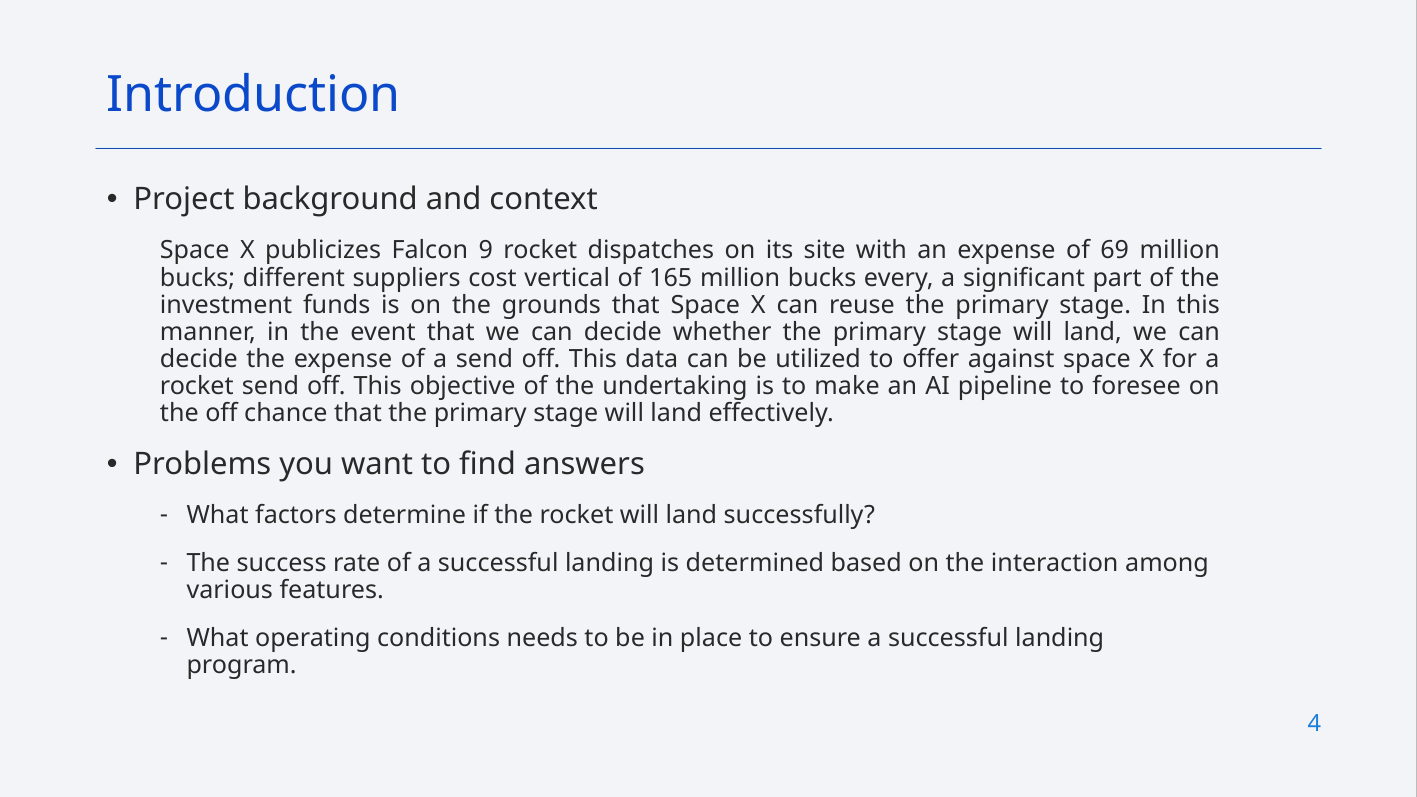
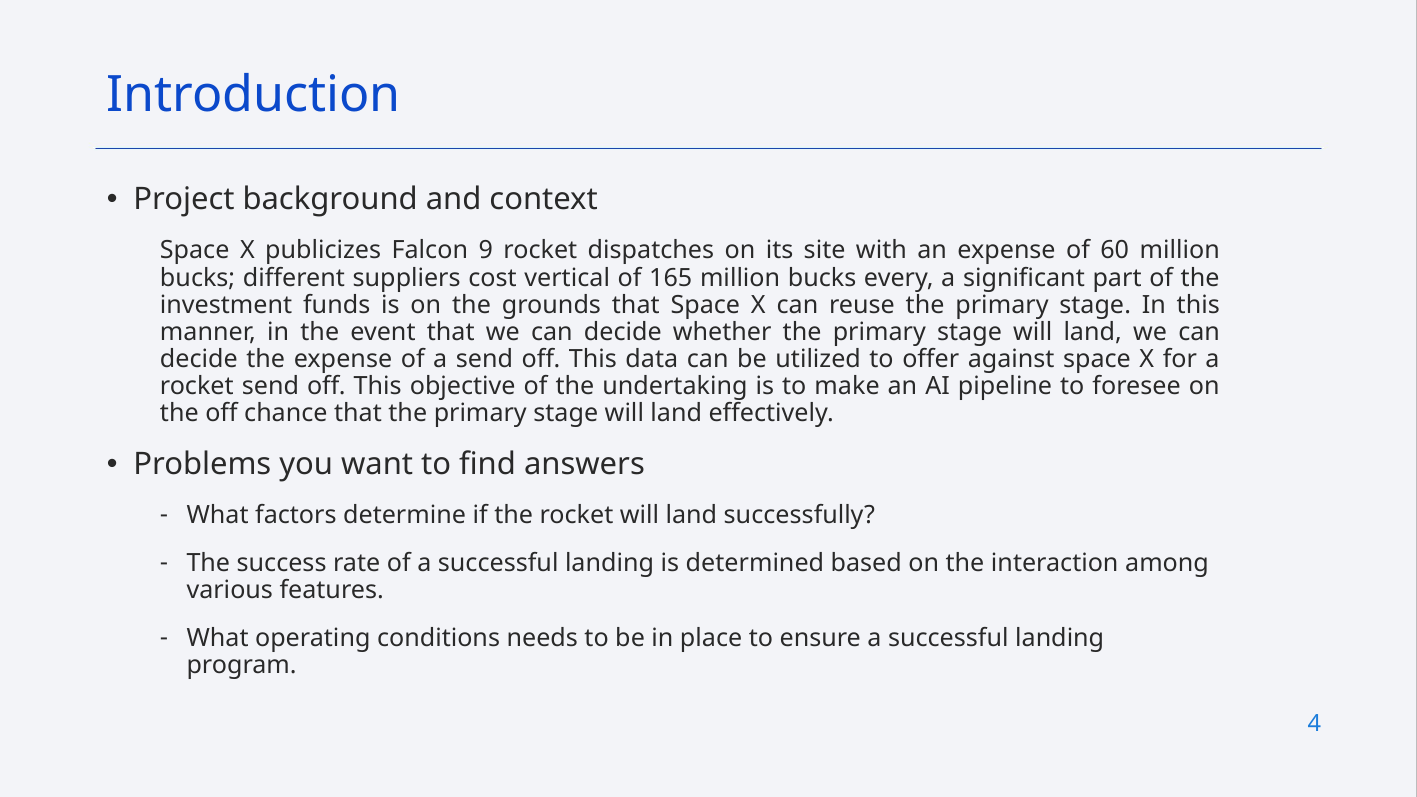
69: 69 -> 60
